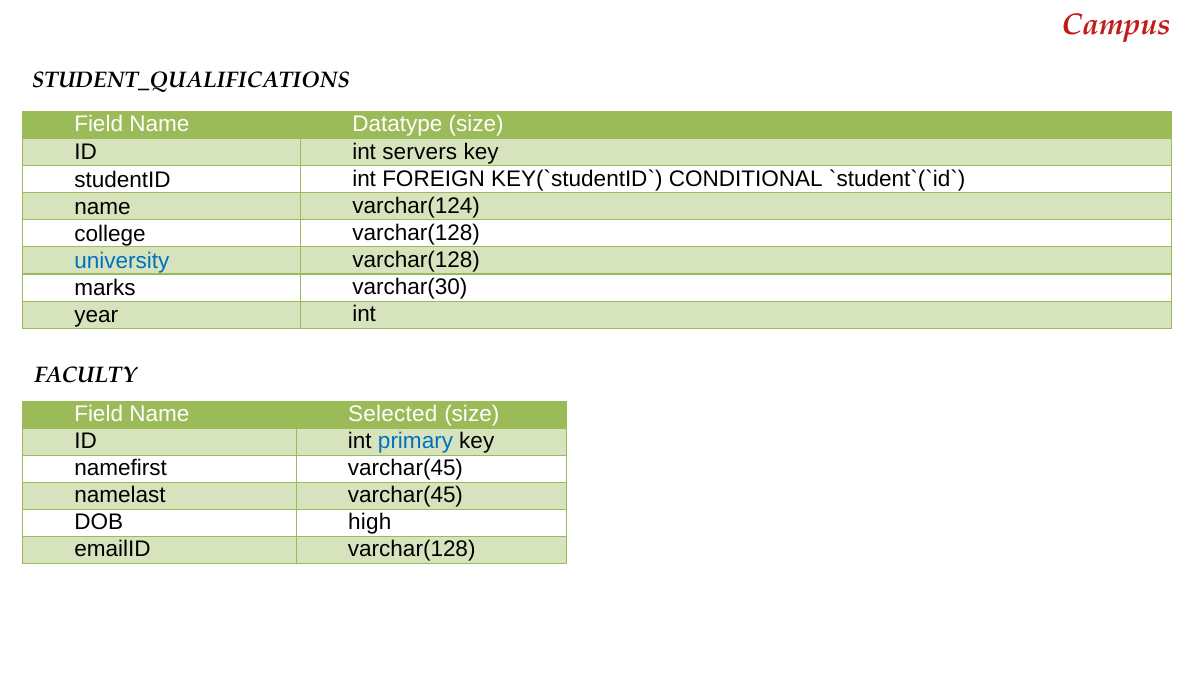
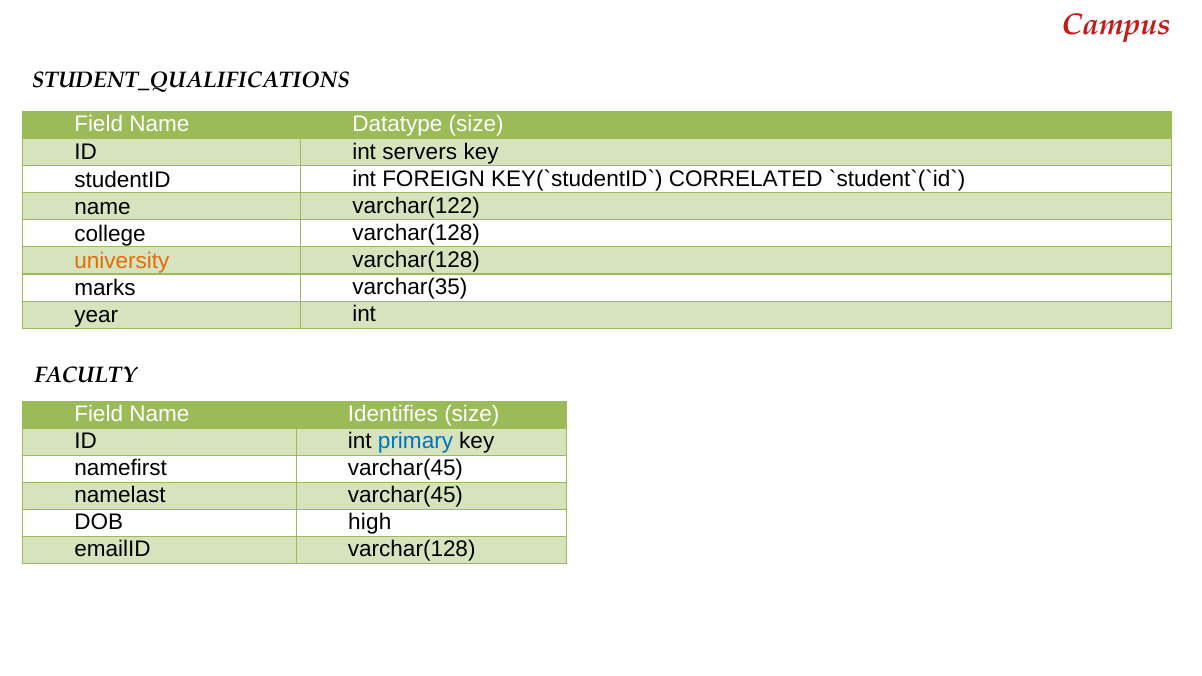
CONDITIONAL: CONDITIONAL -> CORRELATED
varchar(124: varchar(124 -> varchar(122
university colour: blue -> orange
varchar(30: varchar(30 -> varchar(35
Selected: Selected -> Identifies
